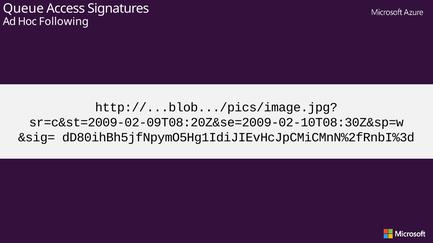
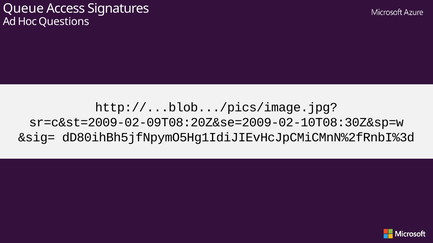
Following: Following -> Questions
